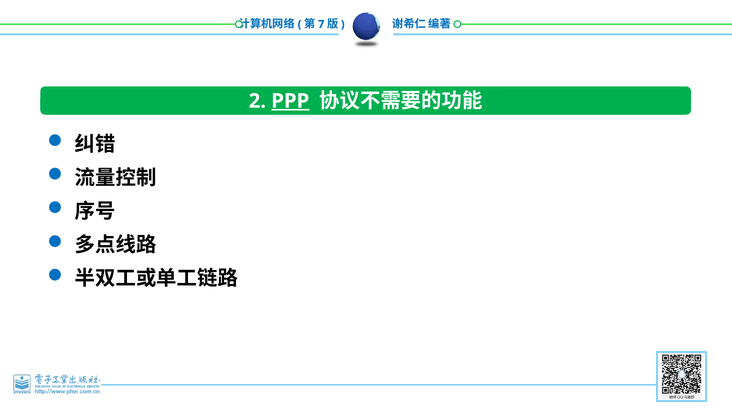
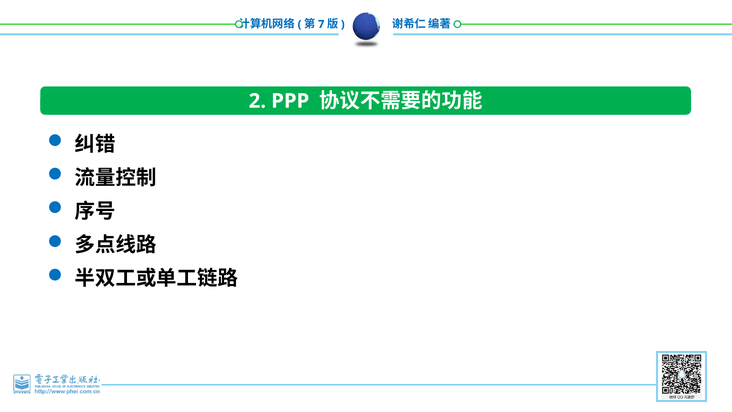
PPP underline: present -> none
